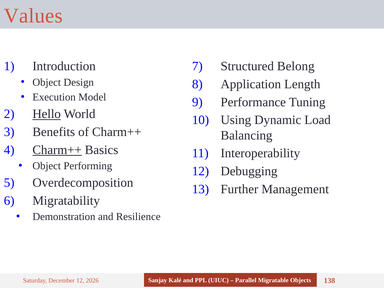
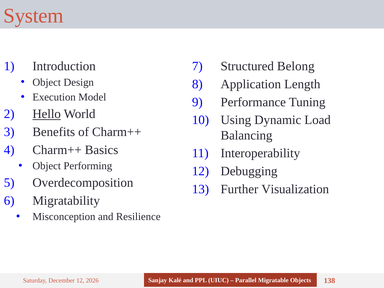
Values: Values -> System
Charm++ at (57, 150) underline: present -> none
Management: Management -> Visualization
Demonstration: Demonstration -> Misconception
